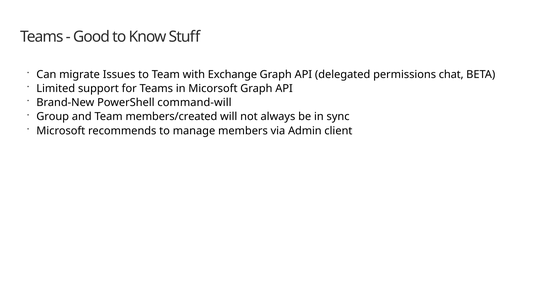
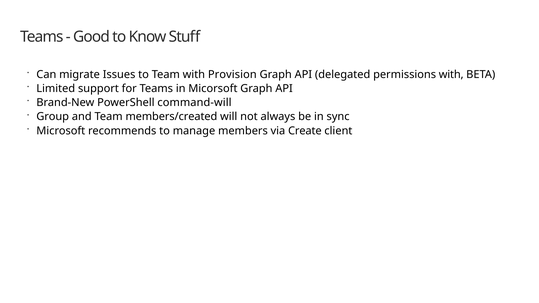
Exchange: Exchange -> Provision
permissions chat: chat -> with
Admin: Admin -> Create
